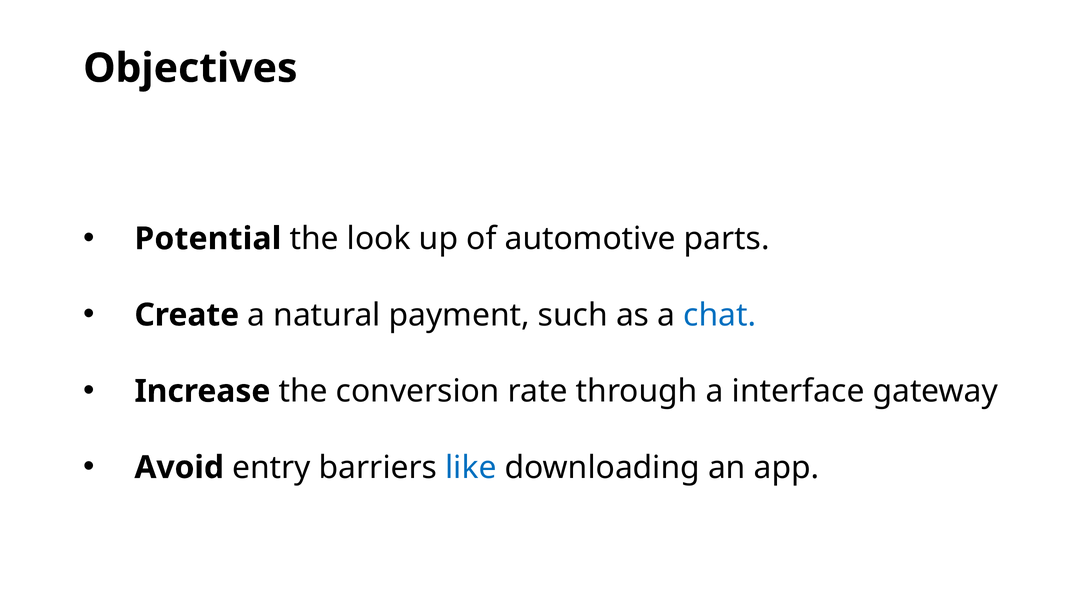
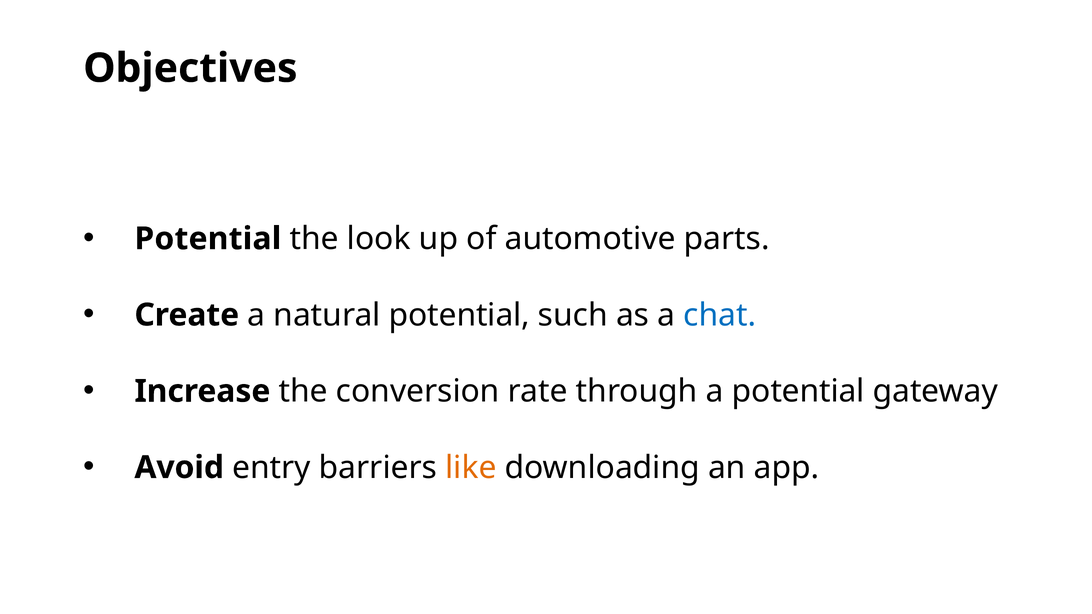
natural payment: payment -> potential
a interface: interface -> potential
like colour: blue -> orange
